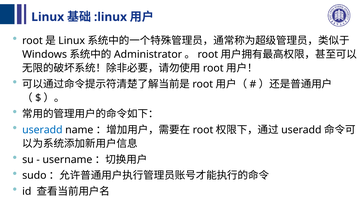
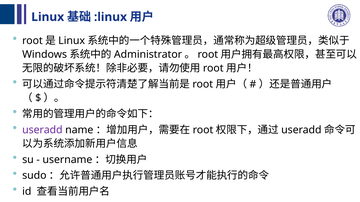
useradd at (42, 130) colour: blue -> purple
